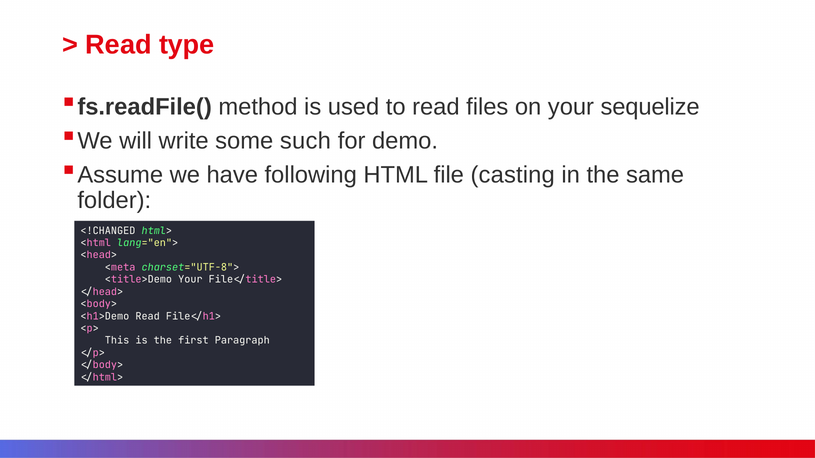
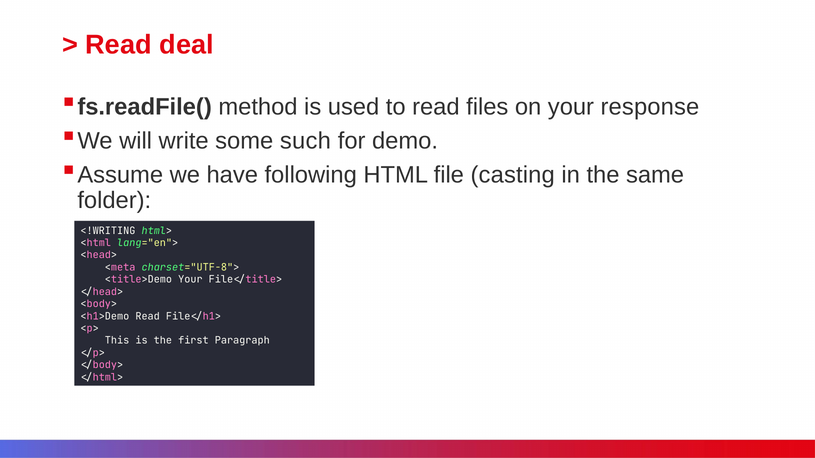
type: type -> deal
sequelize: sequelize -> response
<!CHANGED: <!CHANGED -> <!WRITING
